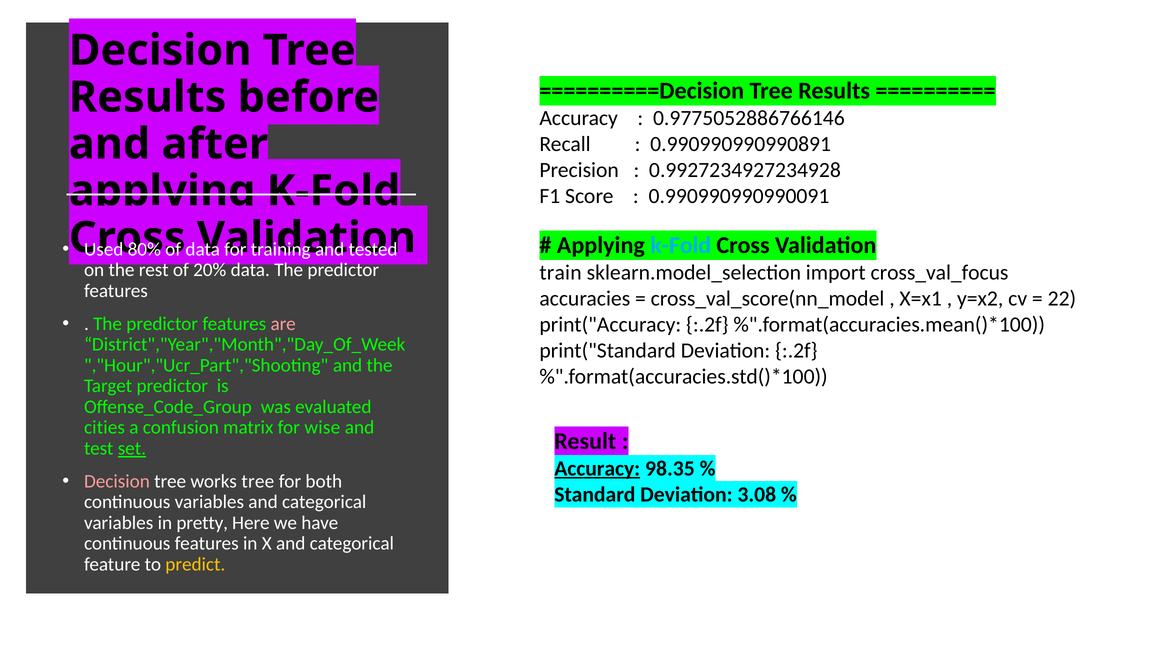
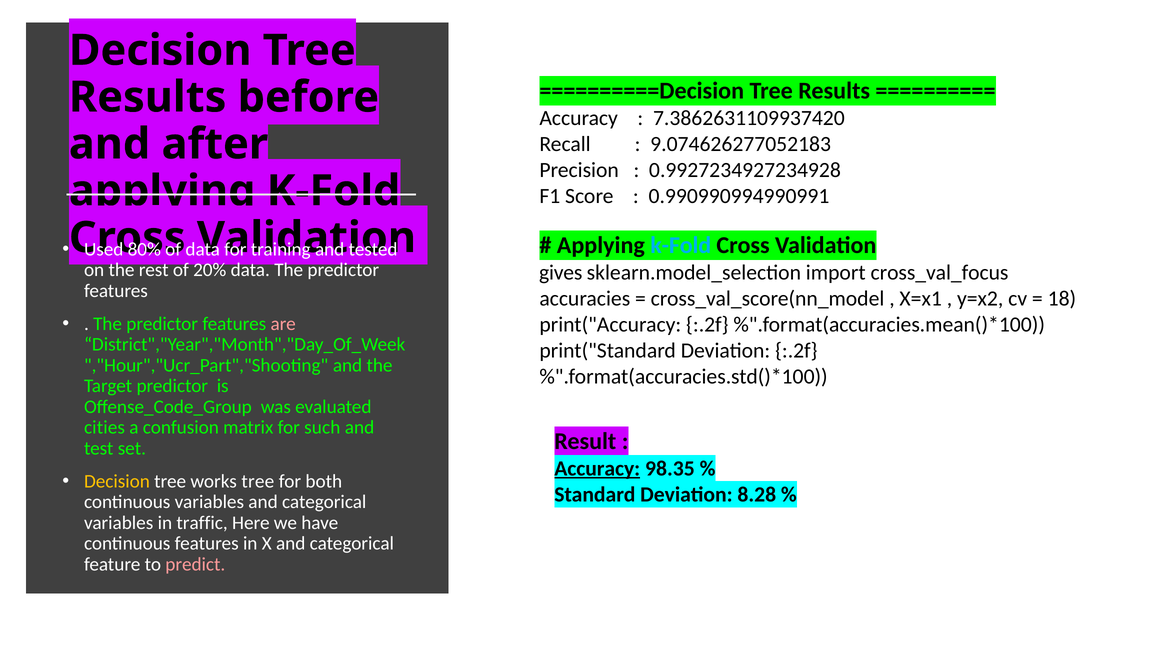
0.9775052886766146: 0.9775052886766146 -> 7.3862631109937420
0.990990990990891: 0.990990990990891 -> 9.074626277052183
0.990990990990091: 0.990990990990091 -> 0.990990994990991
train: train -> gives
22: 22 -> 18
wise: wise -> such
set underline: present -> none
Decision at (117, 481) colour: pink -> yellow
3.08: 3.08 -> 8.28
pretty: pretty -> traffic
predict colour: yellow -> pink
